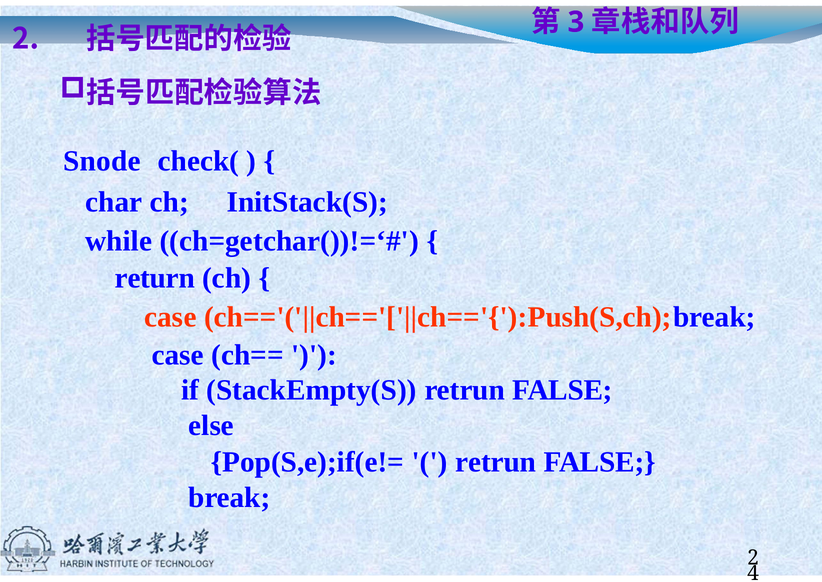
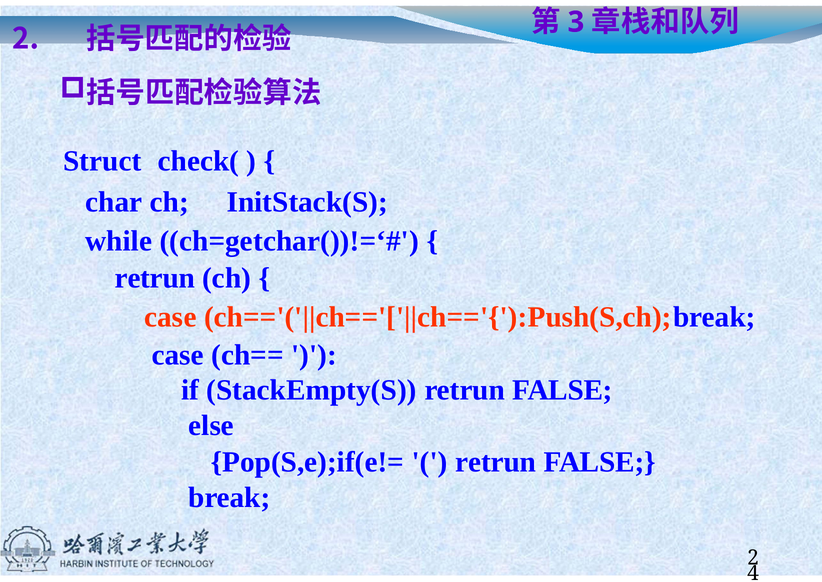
Snode: Snode -> Struct
return at (155, 278): return -> retrun
